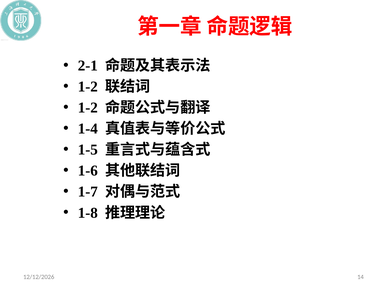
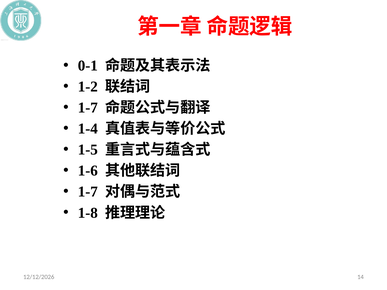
2-1: 2-1 -> 0-1
1-2 at (88, 108): 1-2 -> 1-7
